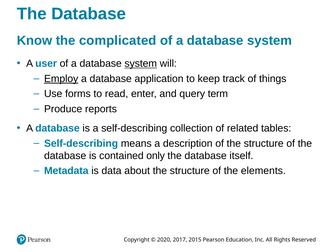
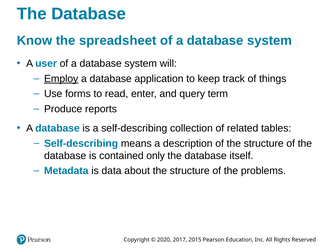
complicated: complicated -> spreadsheet
system at (141, 64) underline: present -> none
elements: elements -> problems
